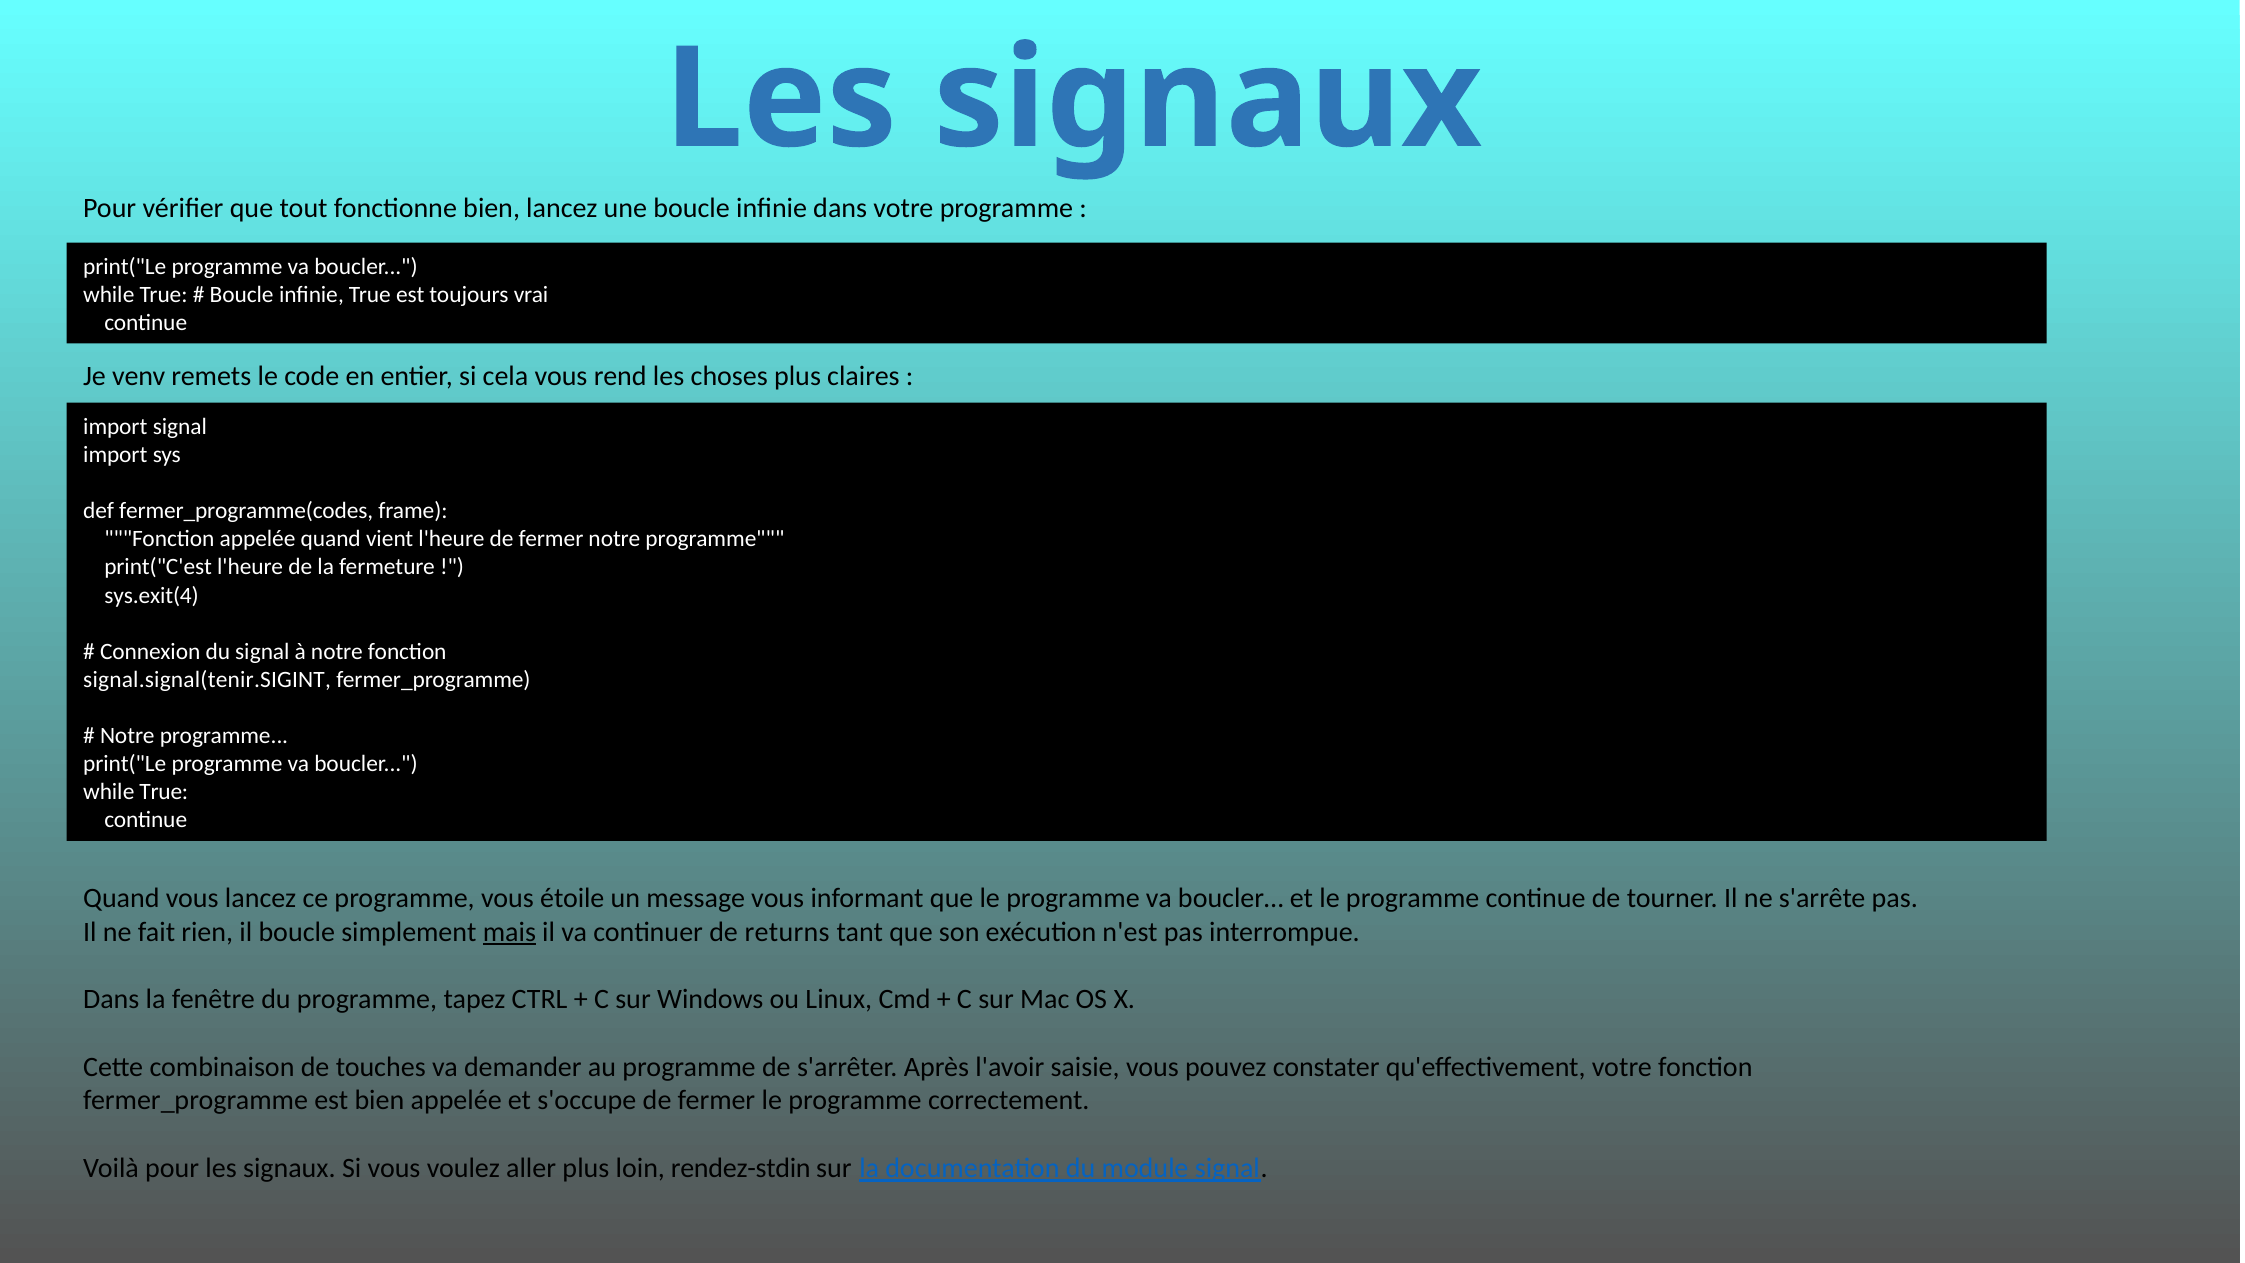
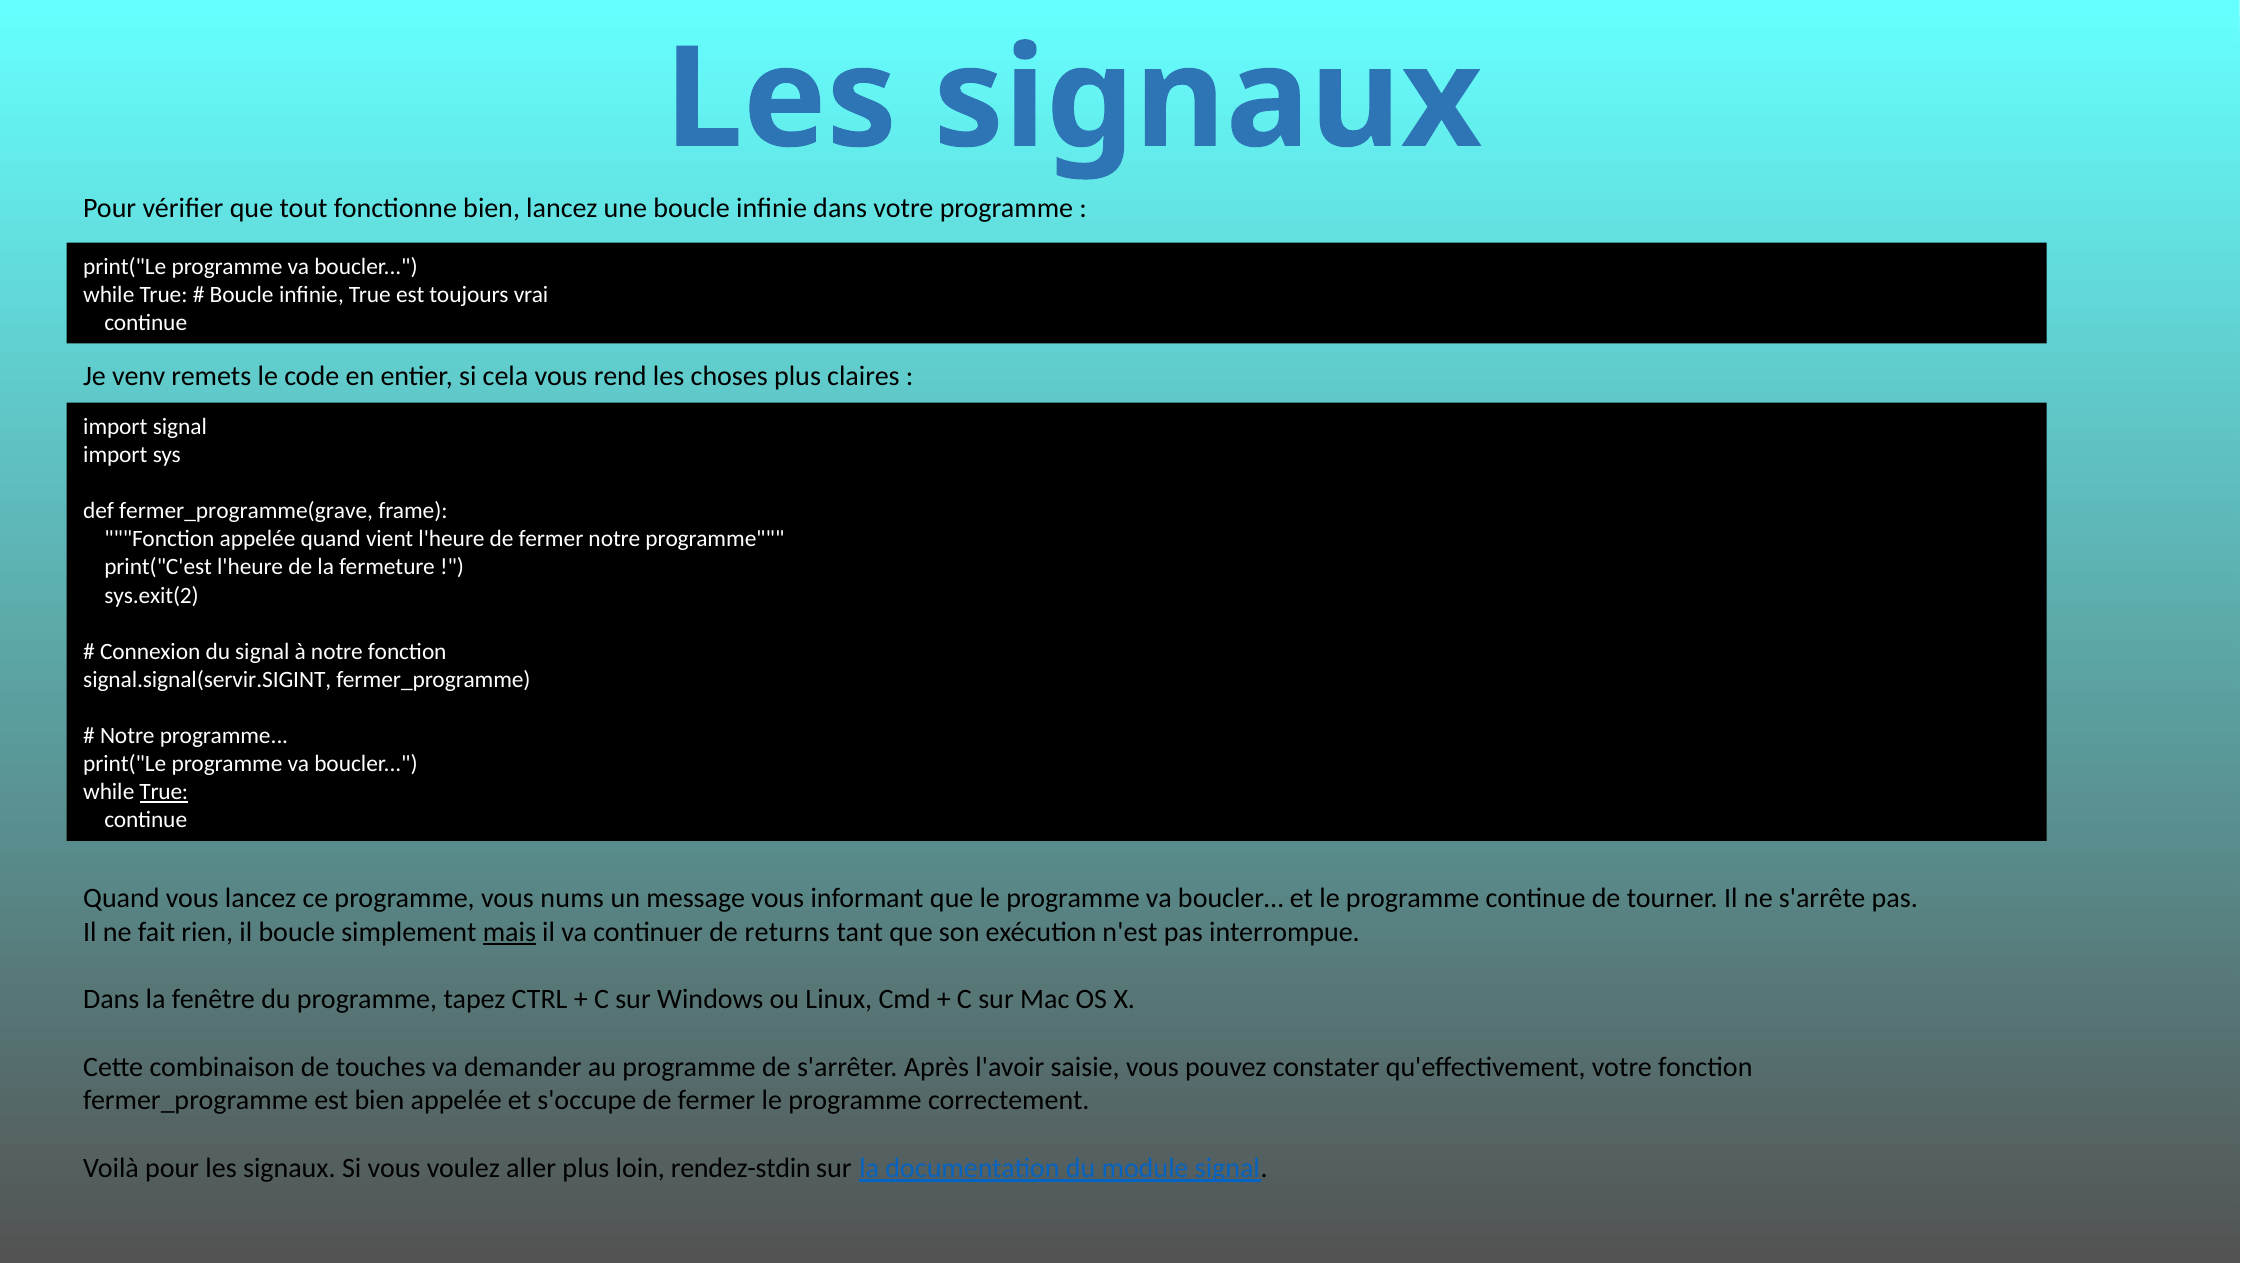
fermer_programme(codes: fermer_programme(codes -> fermer_programme(grave
sys.exit(4: sys.exit(4 -> sys.exit(2
signal.signal(tenir.SIGINT: signal.signal(tenir.SIGINT -> signal.signal(servir.SIGINT
True at (164, 792) underline: none -> present
étoile: étoile -> nums
